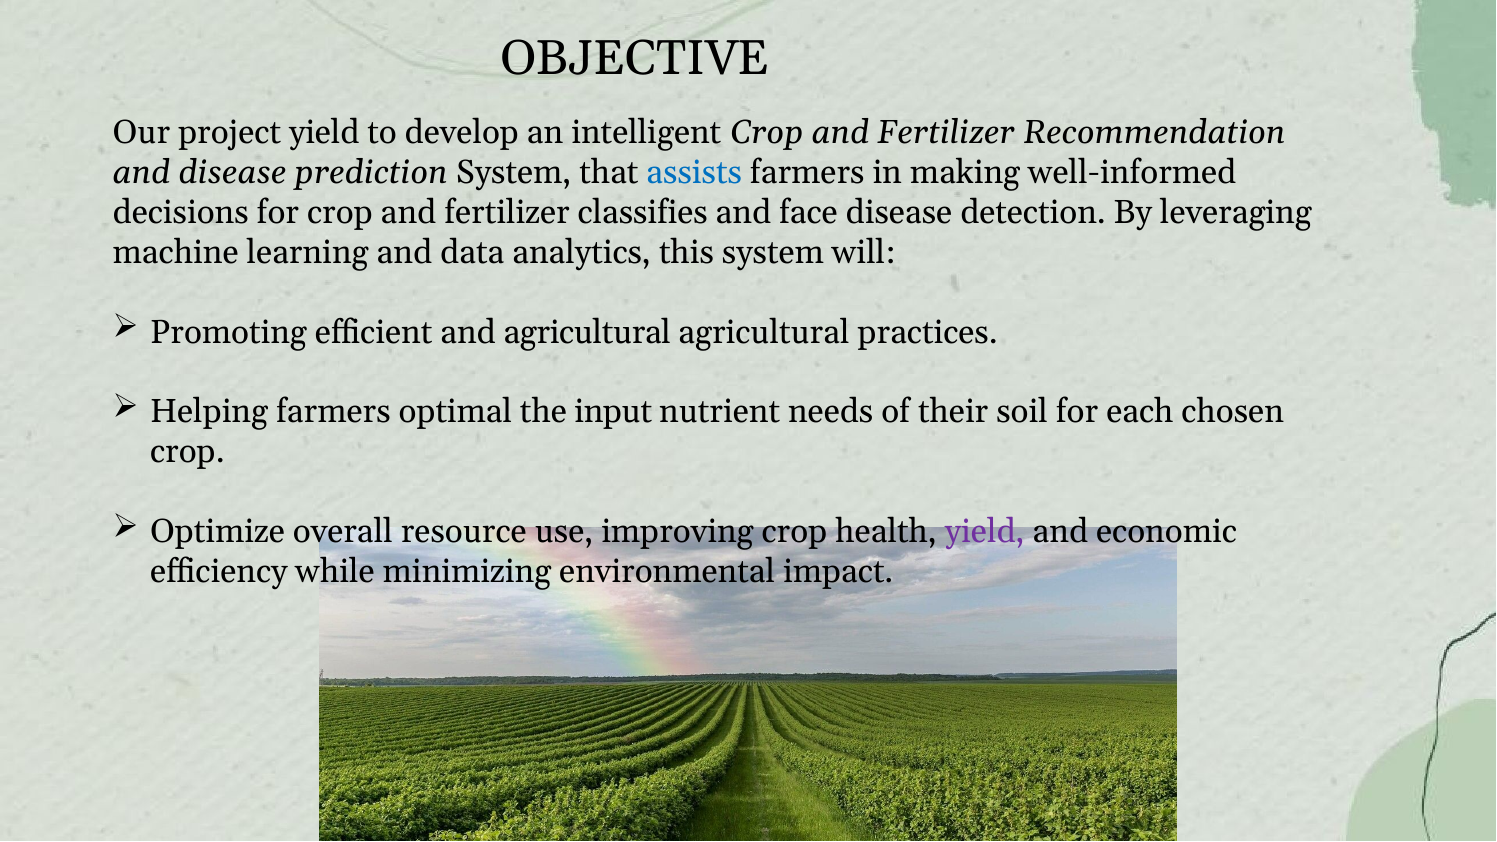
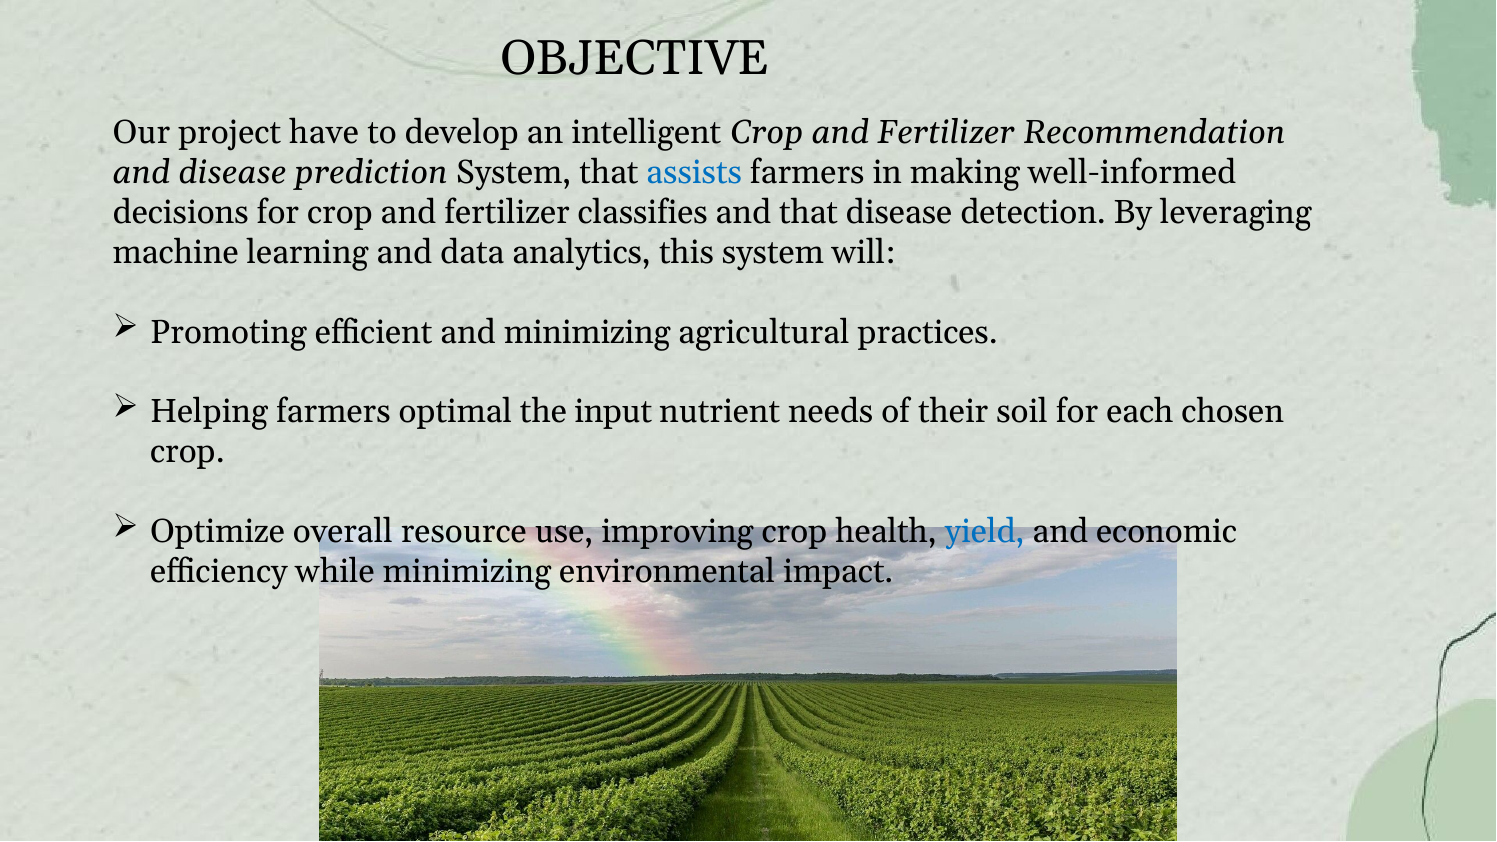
project yield: yield -> have
and face: face -> that
and agricultural: agricultural -> minimizing
yield at (985, 532) colour: purple -> blue
